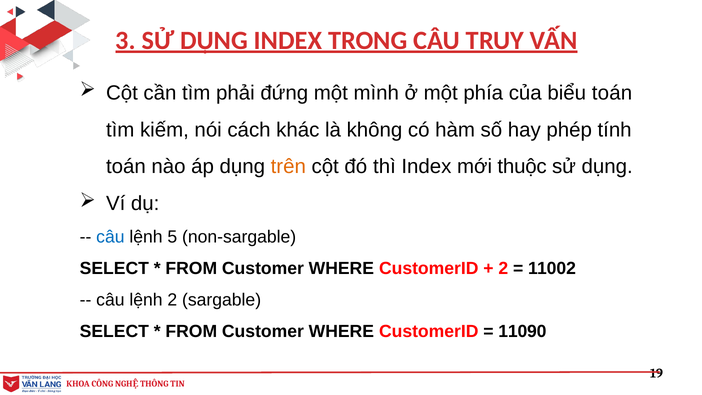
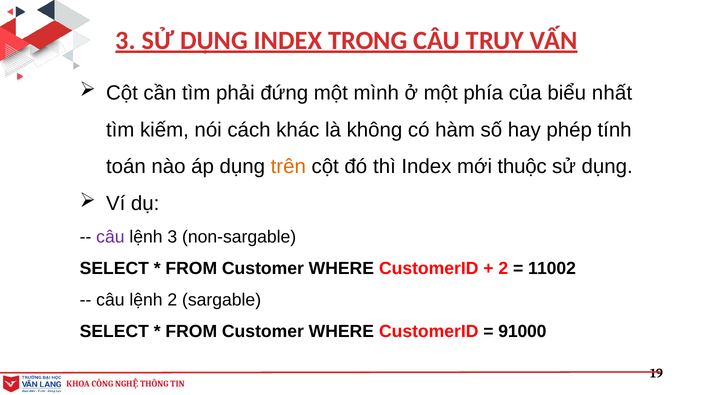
biểu toán: toán -> nhất
câu at (110, 237) colour: blue -> purple
lệnh 5: 5 -> 3
11090: 11090 -> 91000
